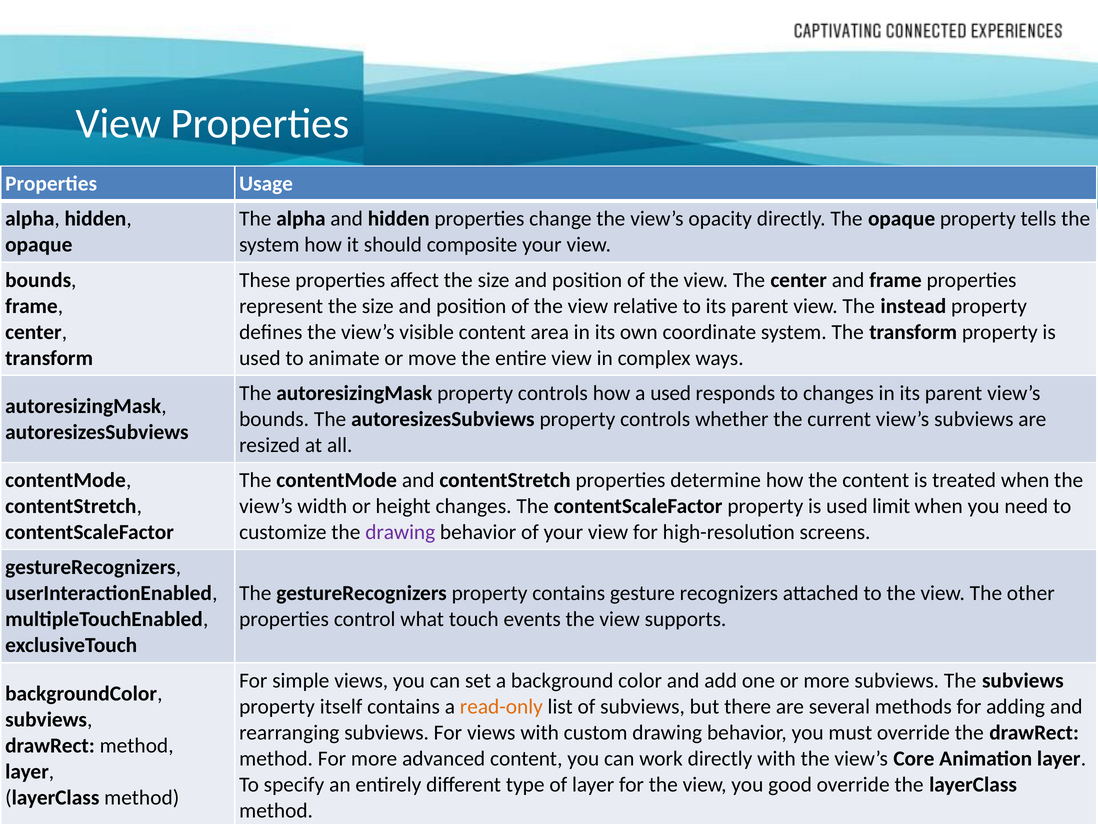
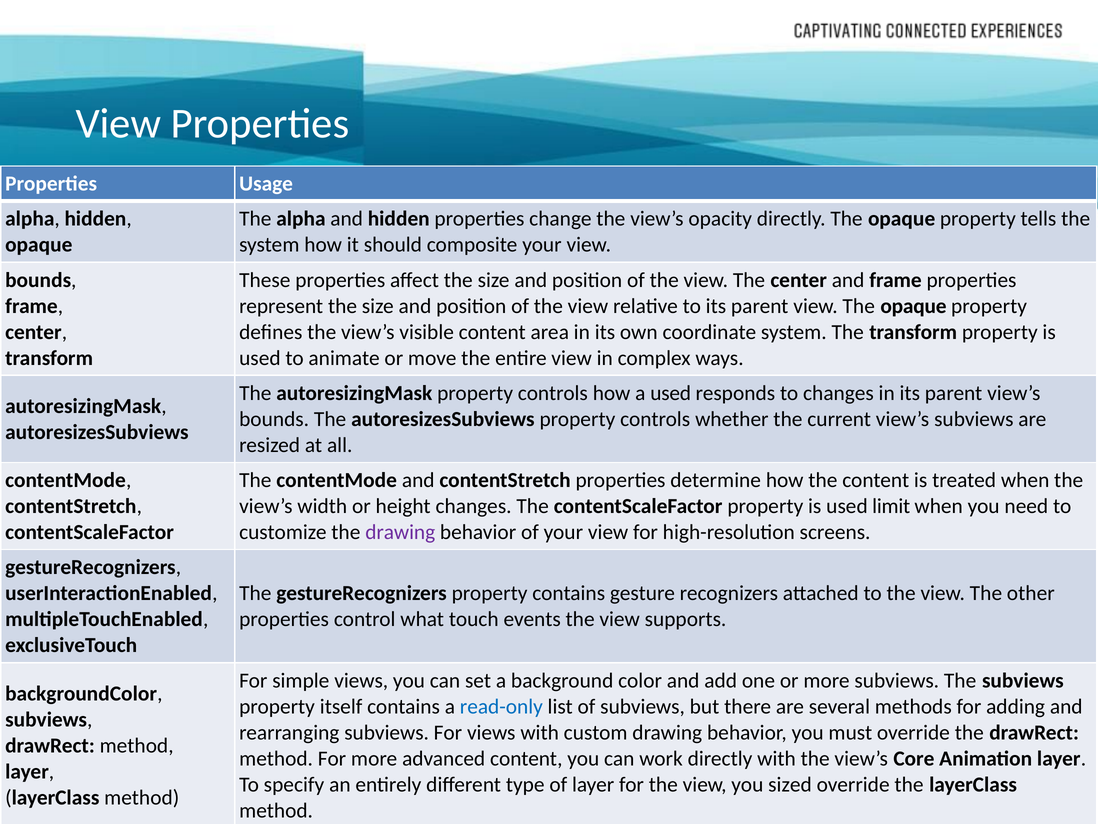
view The instead: instead -> opaque
read-only colour: orange -> blue
good: good -> sized
